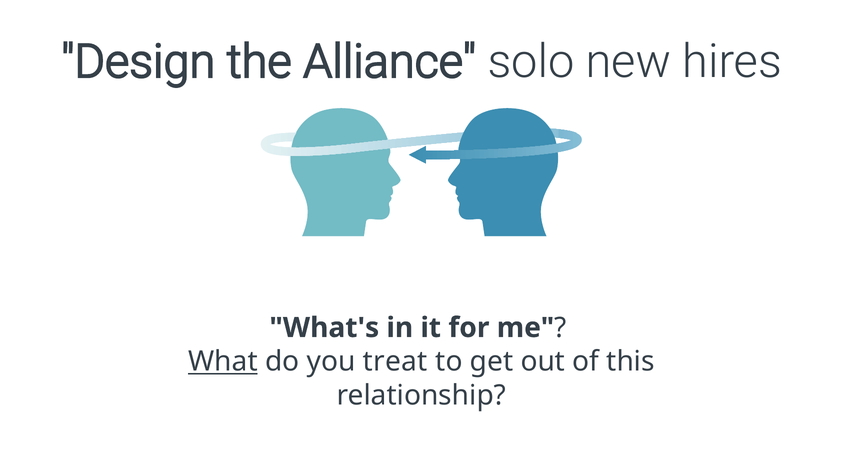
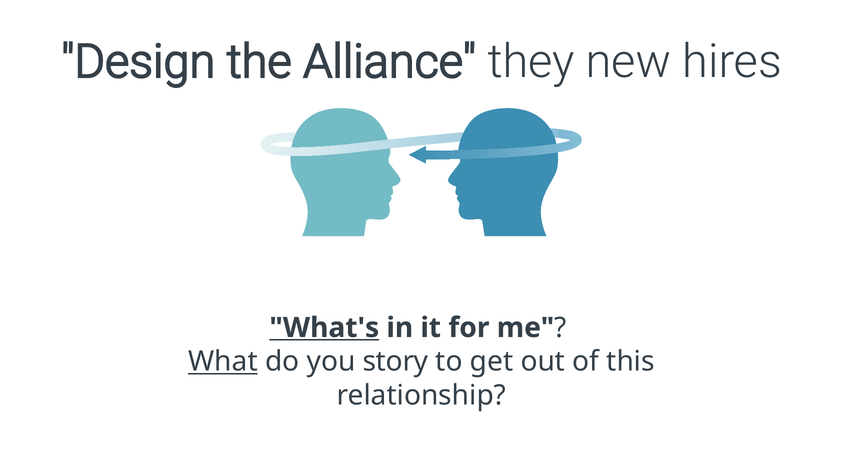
solo: solo -> they
What's underline: none -> present
treat: treat -> story
